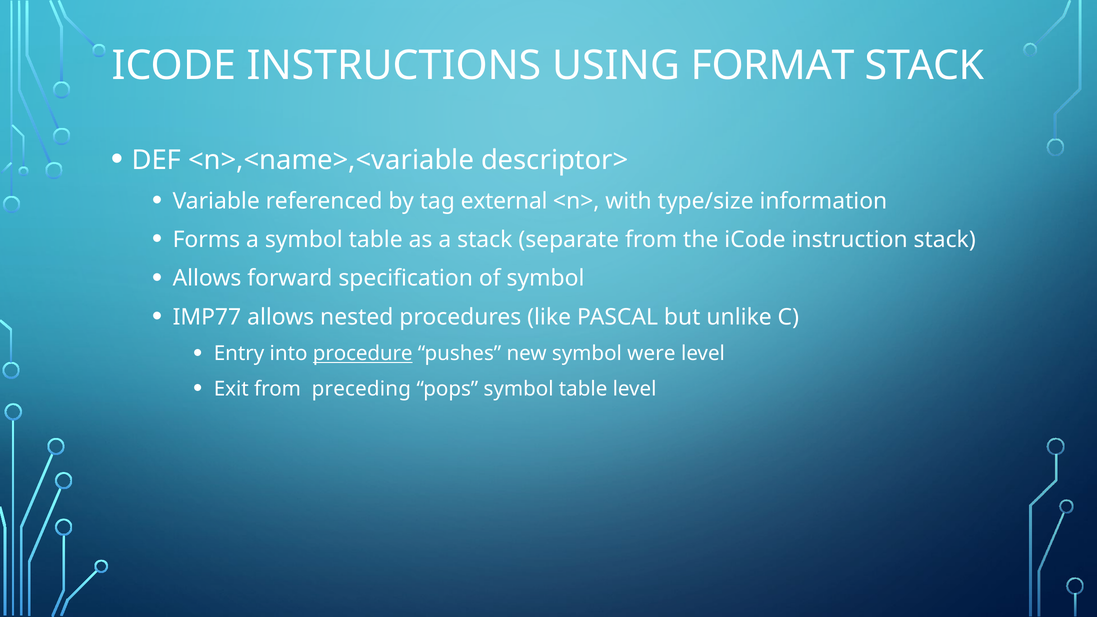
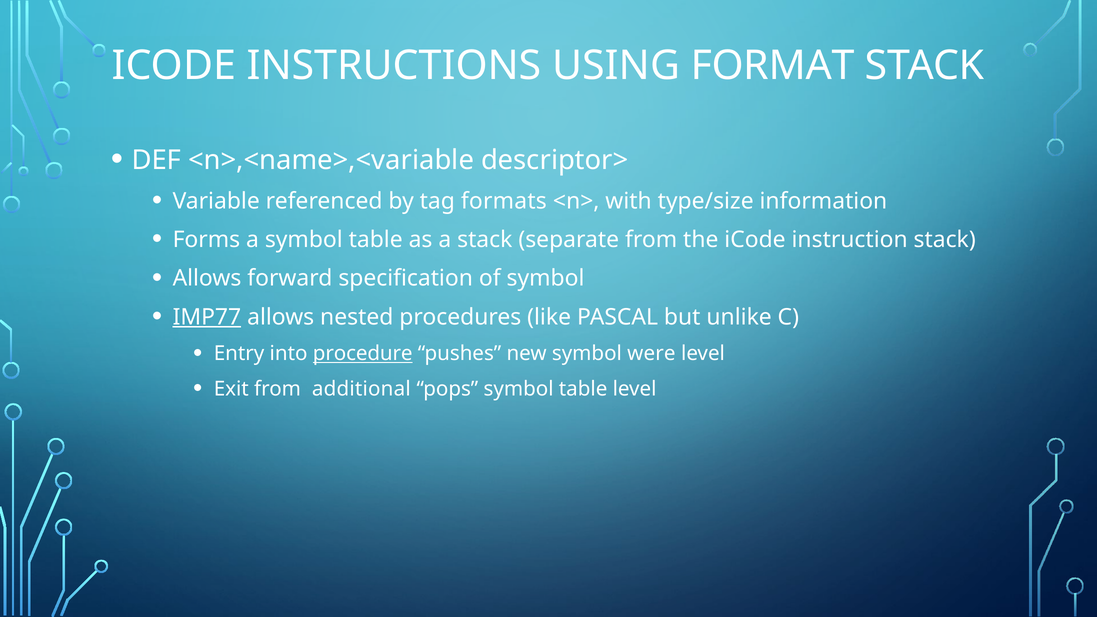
external: external -> formats
IMP77 underline: none -> present
preceding: preceding -> additional
